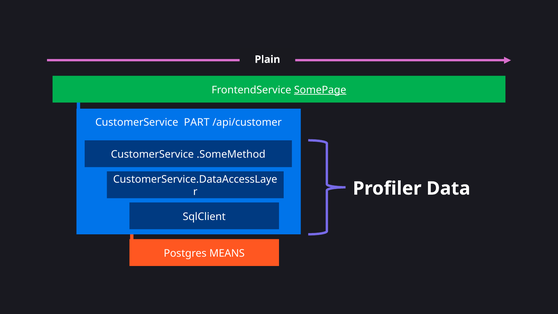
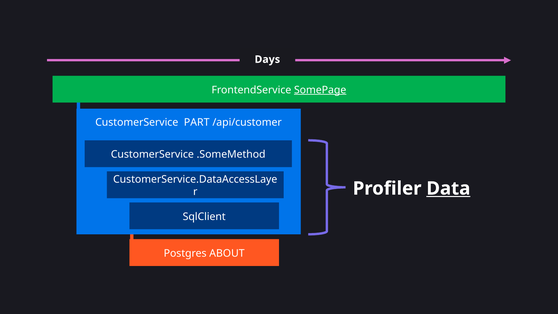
Plain: Plain -> Days
Data underline: none -> present
MEANS: MEANS -> ABOUT
